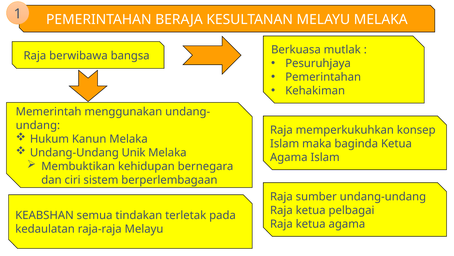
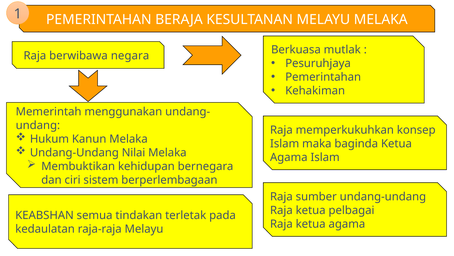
bangsa: bangsa -> negara
Unik: Unik -> Nilai
